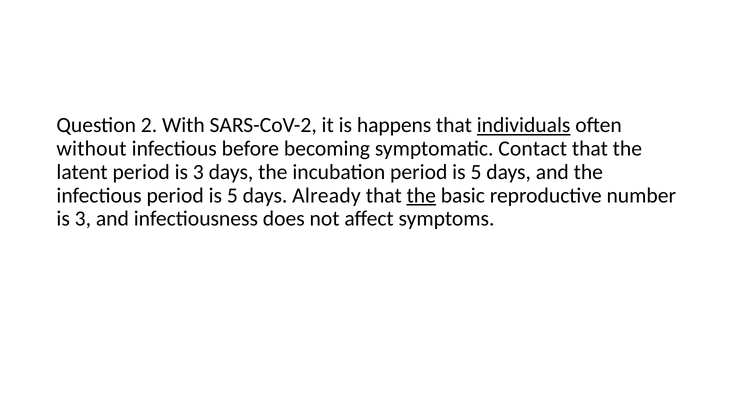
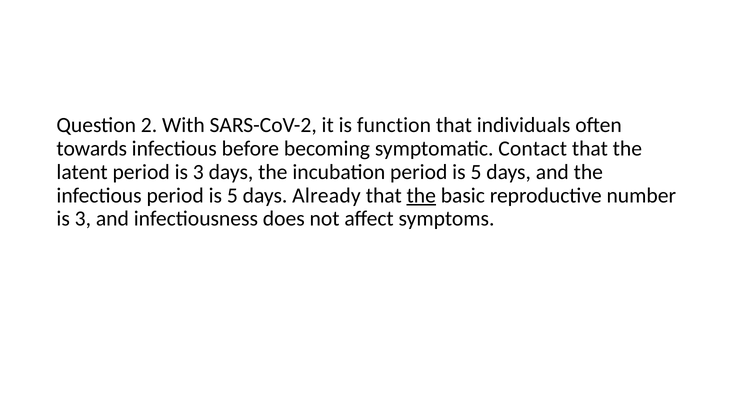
happens: happens -> function
individuals underline: present -> none
without: without -> towards
